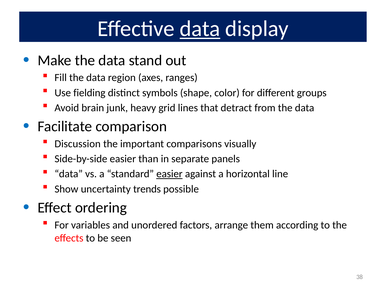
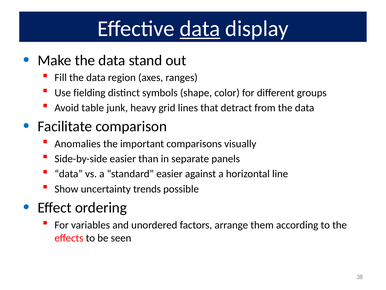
brain: brain -> table
Discussion: Discussion -> Anomalies
easier at (169, 174) underline: present -> none
